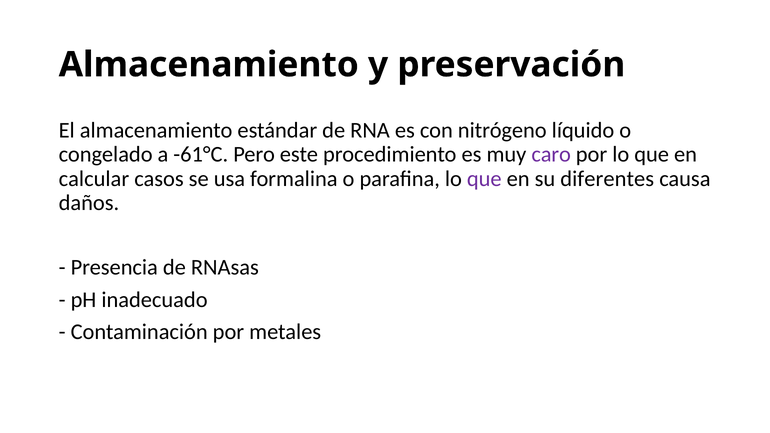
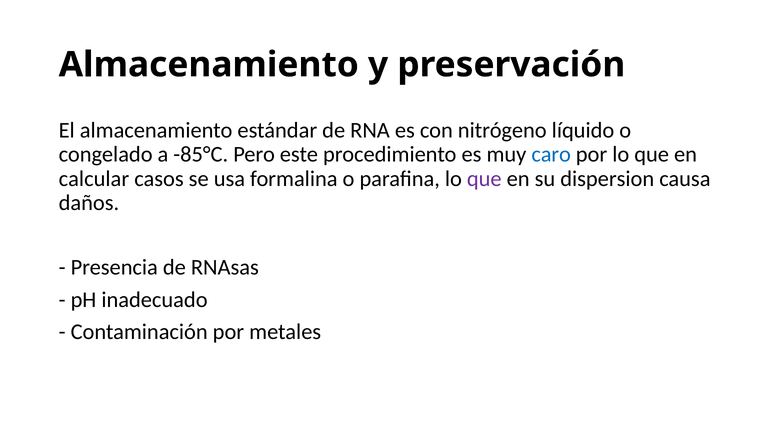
-61°C: -61°C -> -85°C
caro colour: purple -> blue
diferentes: diferentes -> dispersion
